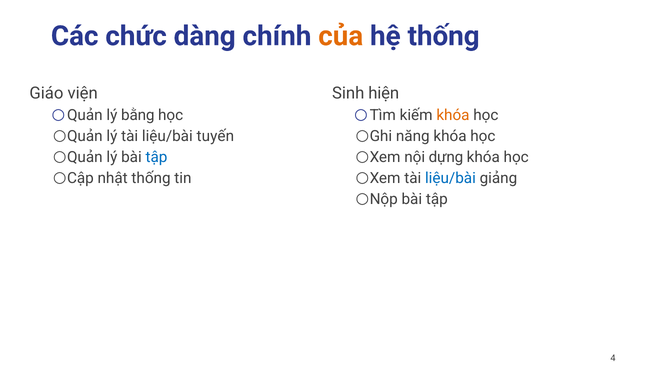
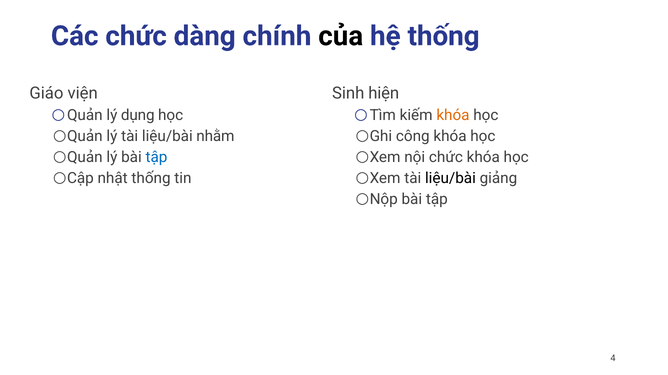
của colour: orange -> black
bằng: bằng -> dụng
tuyến: tuyến -> nhằm
năng: năng -> công
nội dựng: dựng -> chức
liệu/bài at (450, 179) colour: blue -> black
